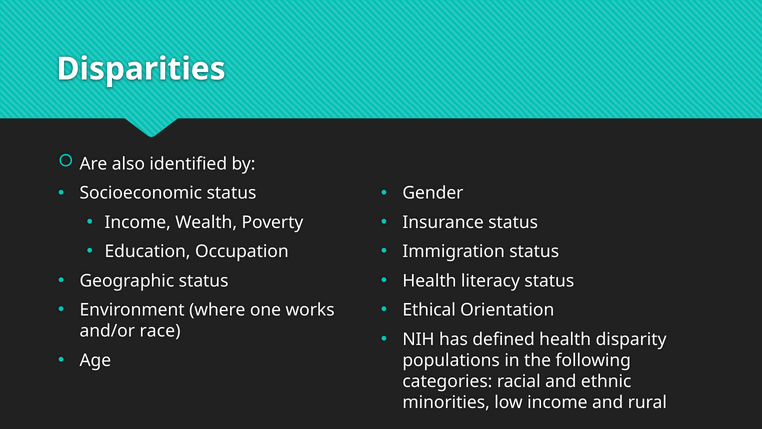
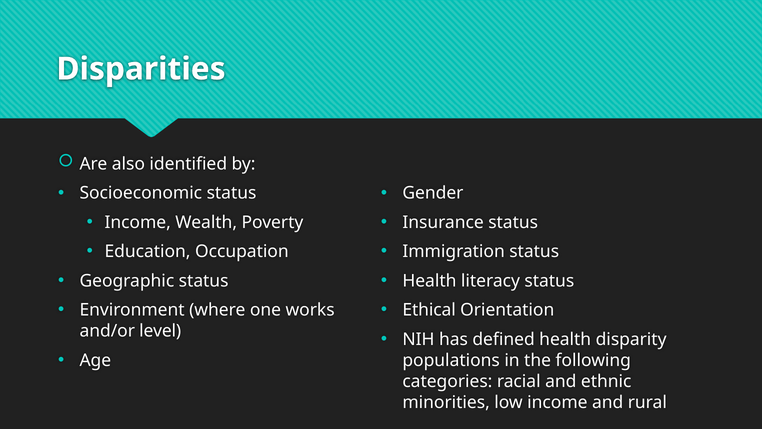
race: race -> level
